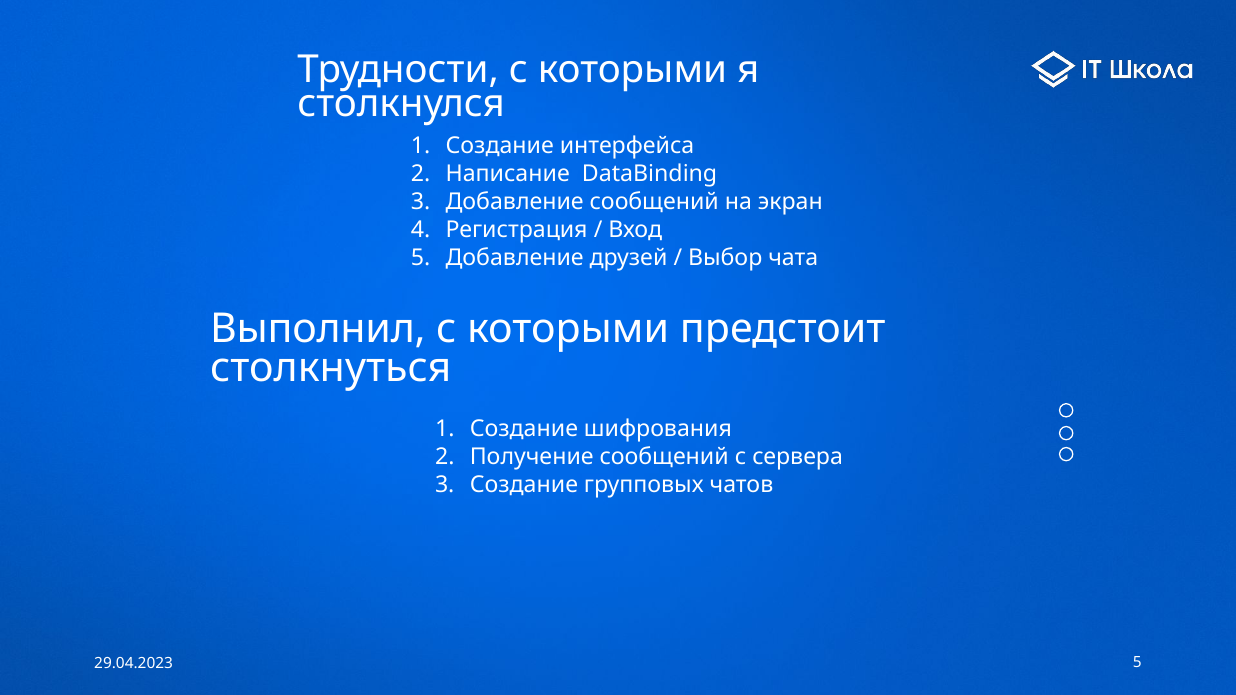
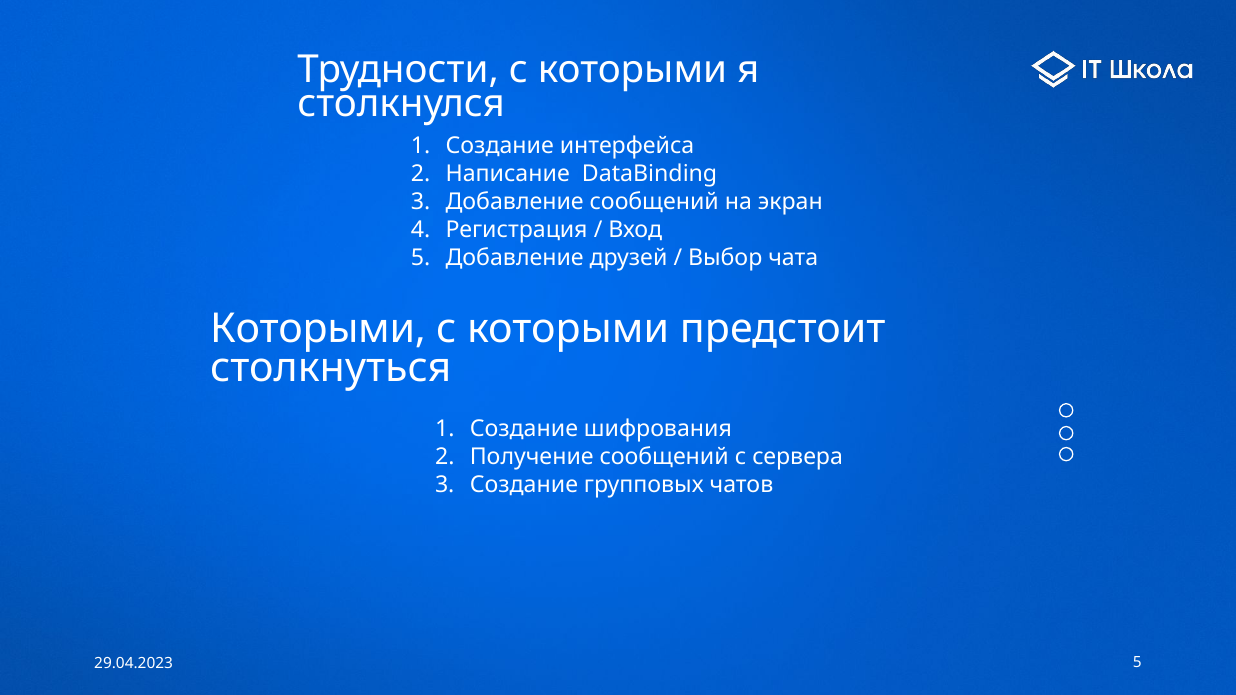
Выполнил at (318, 329): Выполнил -> Которыми
